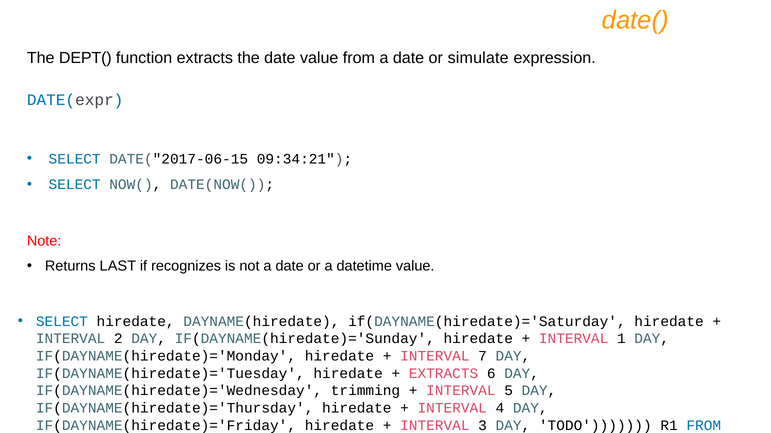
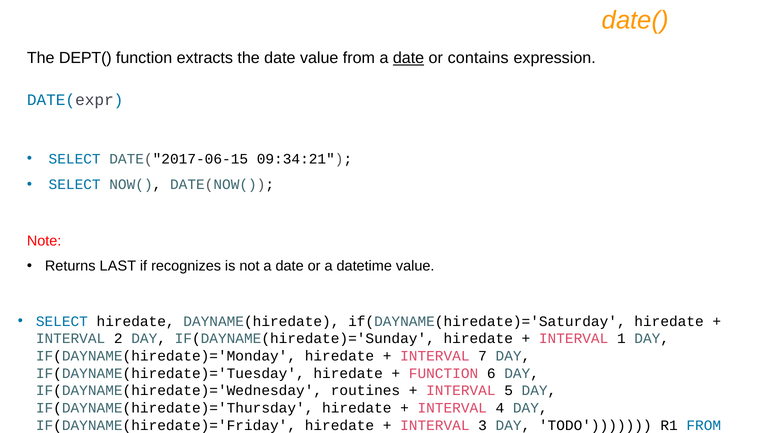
date at (409, 58) underline: none -> present
simulate: simulate -> contains
EXTRACTS at (444, 374): EXTRACTS -> FUNCTION
trimming: trimming -> routines
